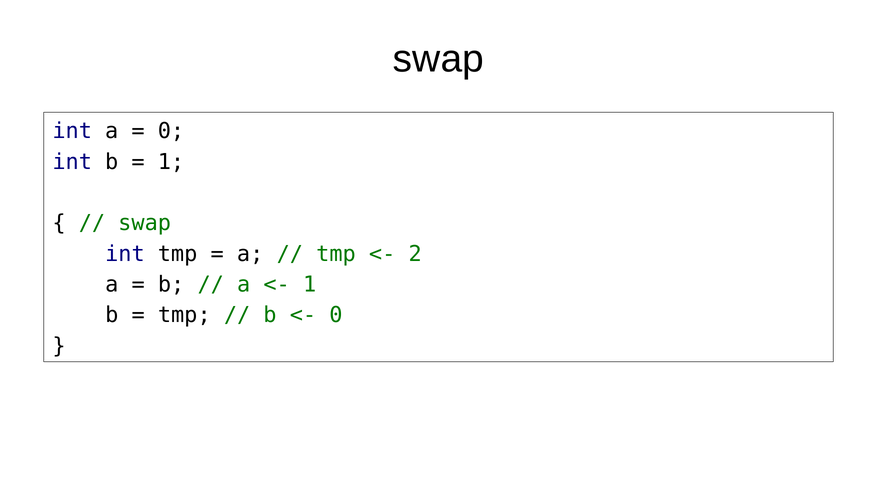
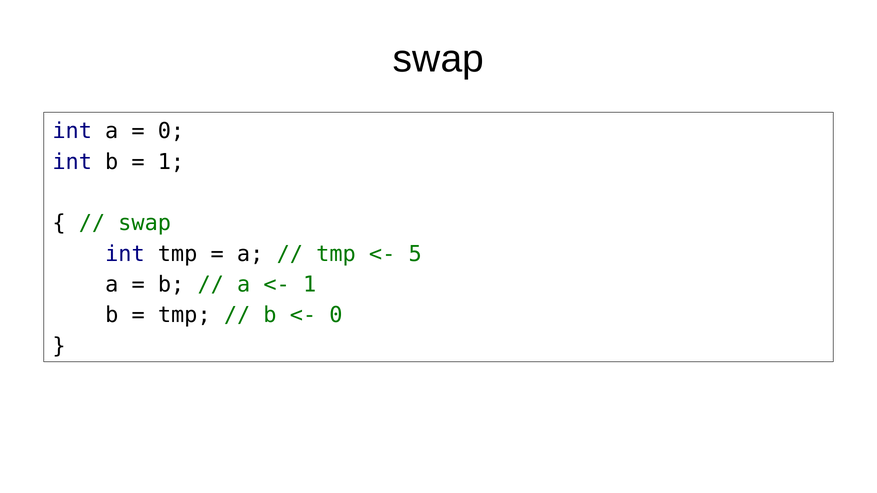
2: 2 -> 5
